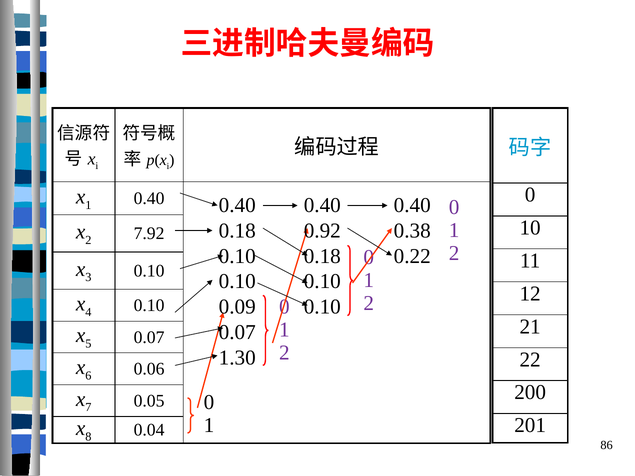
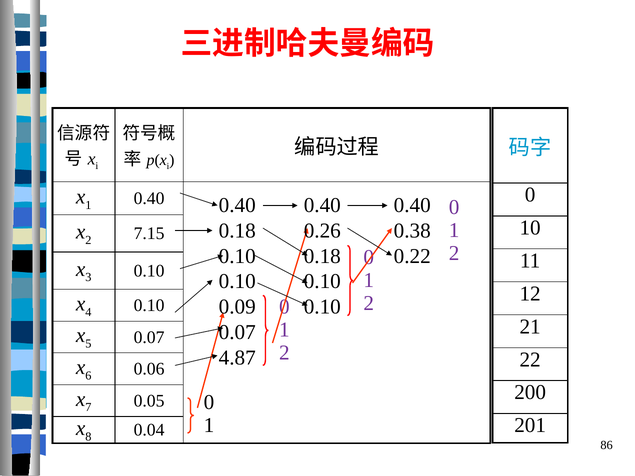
0.92: 0.92 -> 0.26
7.92: 7.92 -> 7.15
1.30: 1.30 -> 4.87
